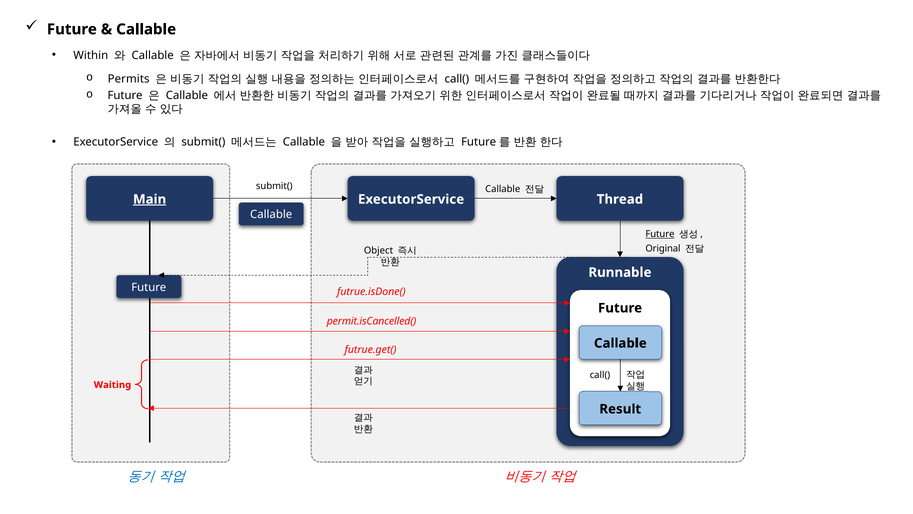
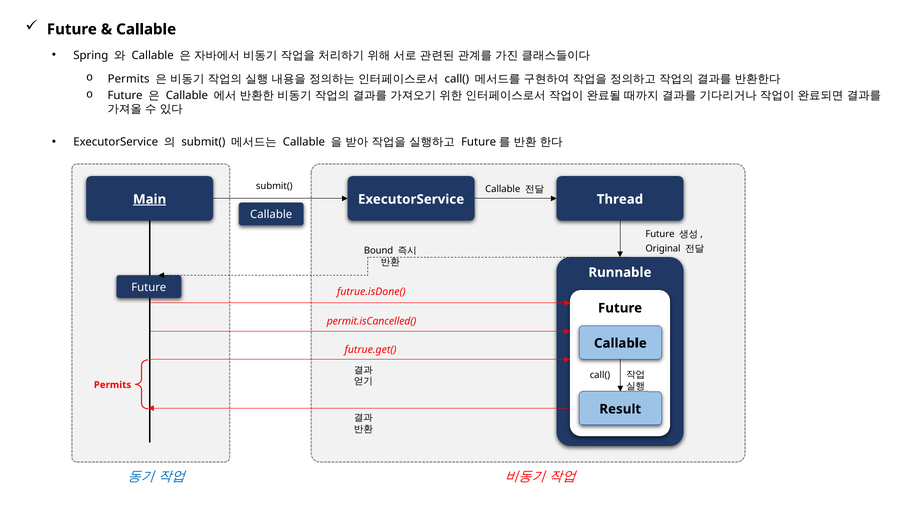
Within: Within -> Spring
Future at (660, 234) underline: present -> none
Object: Object -> Bound
Waiting at (113, 385): Waiting -> Permits
